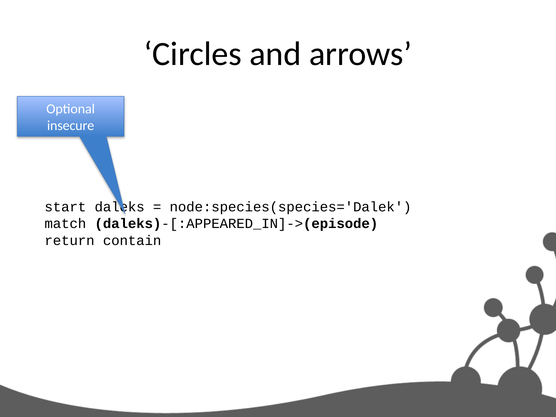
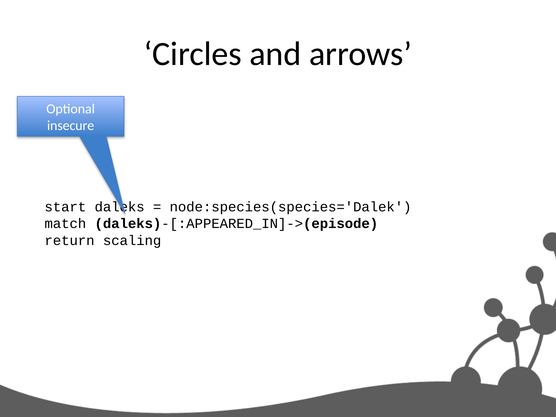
contain: contain -> scaling
